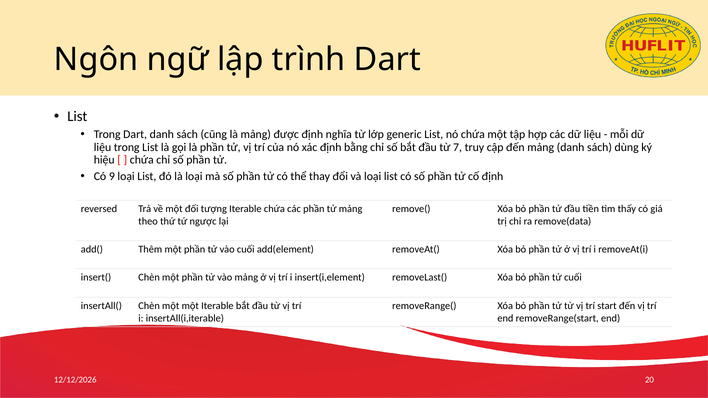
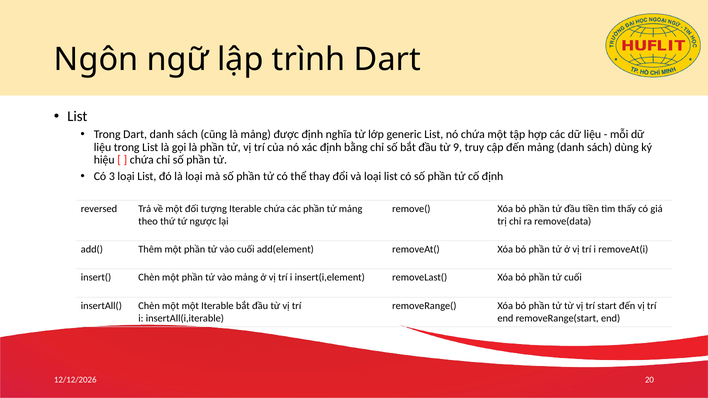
7: 7 -> 9
9: 9 -> 3
